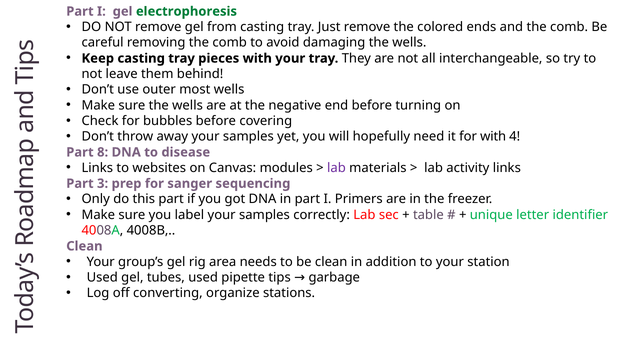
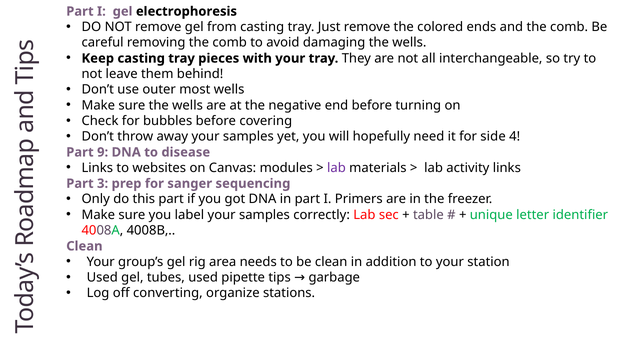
electrophoresis colour: green -> black
for with: with -> side
8: 8 -> 9
